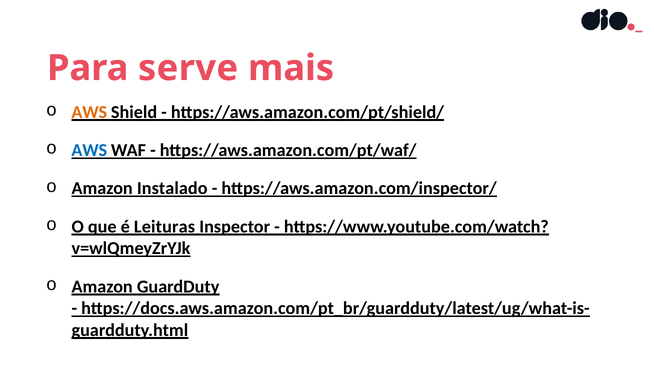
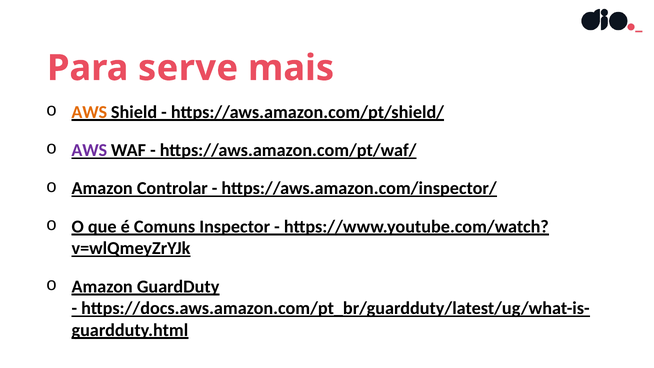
AWS at (89, 150) colour: blue -> purple
Instalado: Instalado -> Controlar
Leituras: Leituras -> Comuns
